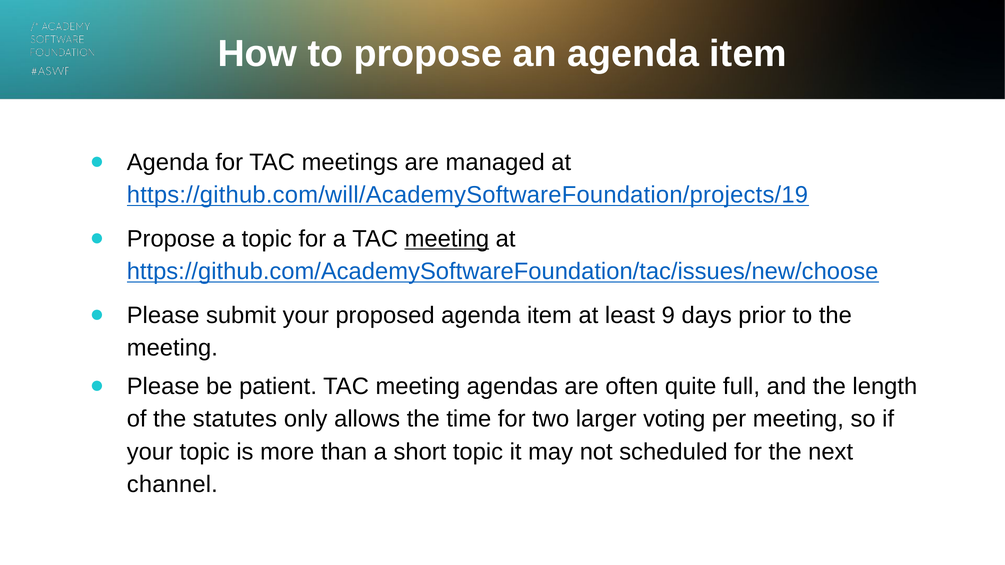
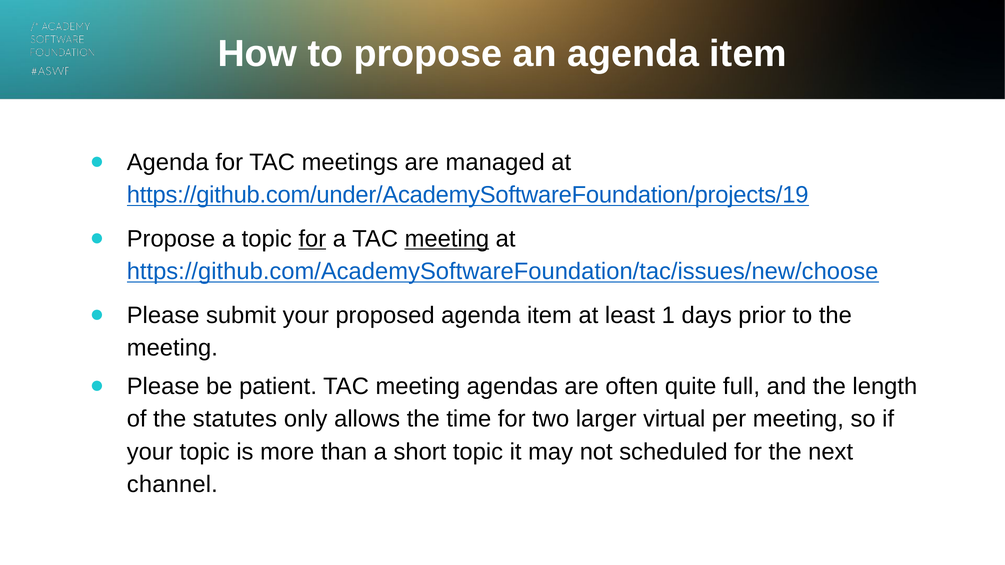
https://github.com/will/AcademySoftwareFoundation/projects/19: https://github.com/will/AcademySoftwareFoundation/projects/19 -> https://github.com/under/AcademySoftwareFoundation/projects/19
for at (312, 239) underline: none -> present
9: 9 -> 1
voting: voting -> virtual
